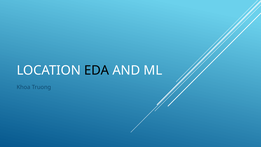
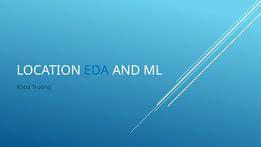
EDA colour: black -> blue
